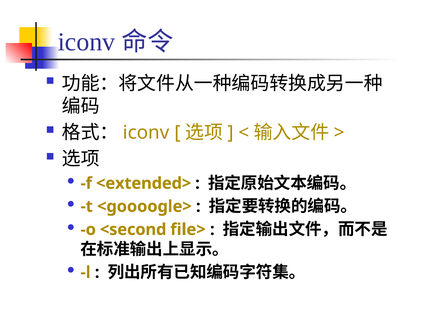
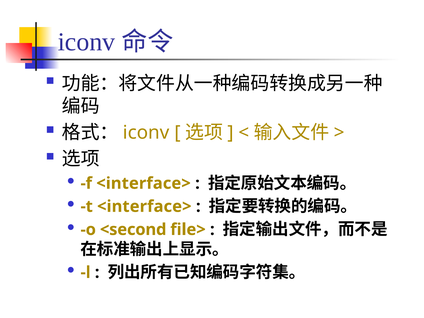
f <extended>: <extended> -> <interface>
t <goooogle>: <goooogle> -> <interface>
